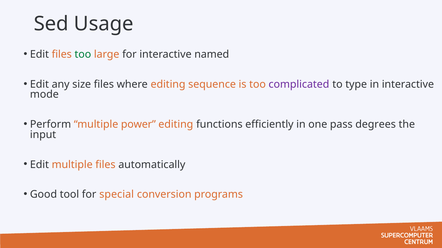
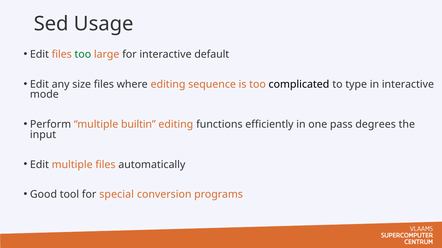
named: named -> default
complicated colour: purple -> black
power: power -> builtin
